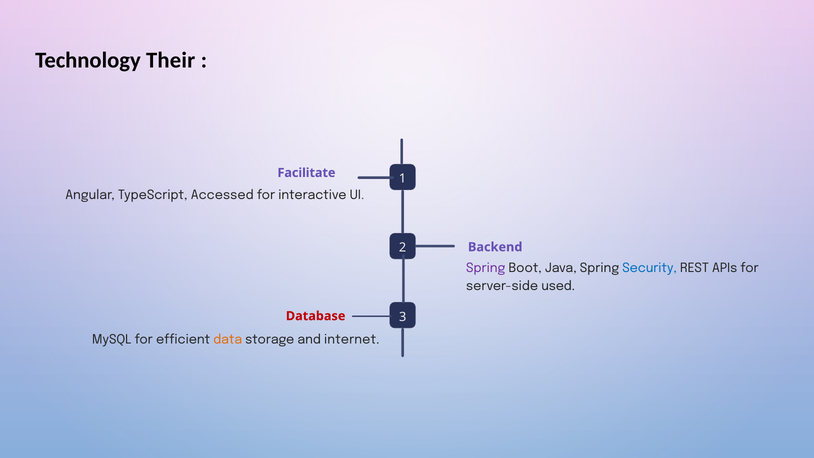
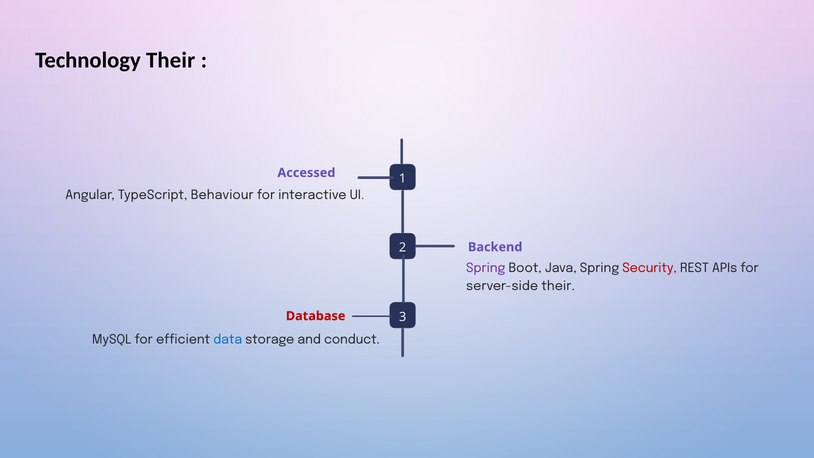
Facilitate: Facilitate -> Accessed
Accessed: Accessed -> Behaviour
Security colour: blue -> red
server-side used: used -> their
data colour: orange -> blue
internet: internet -> conduct
